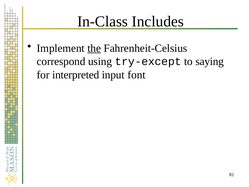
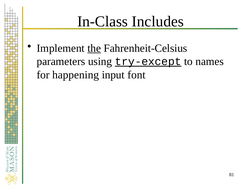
correspond: correspond -> parameters
try-except underline: none -> present
saying: saying -> names
interpreted: interpreted -> happening
